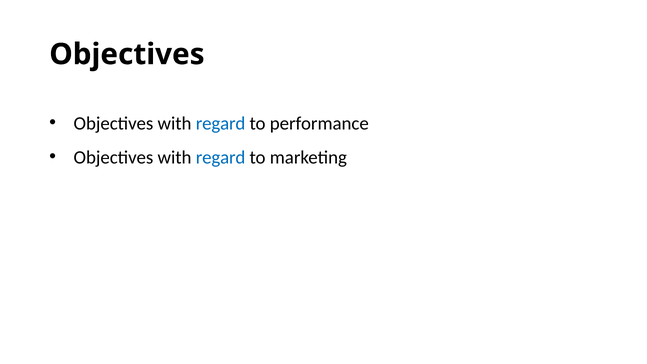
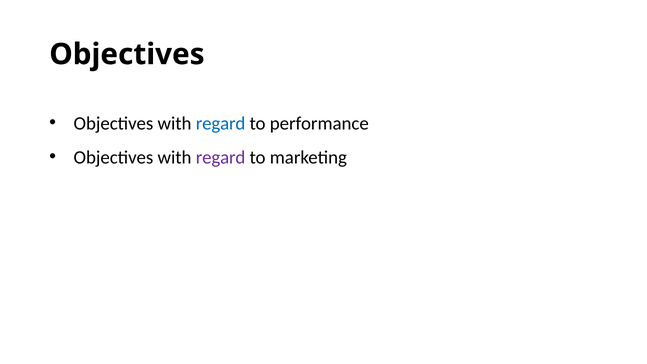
regard at (221, 157) colour: blue -> purple
